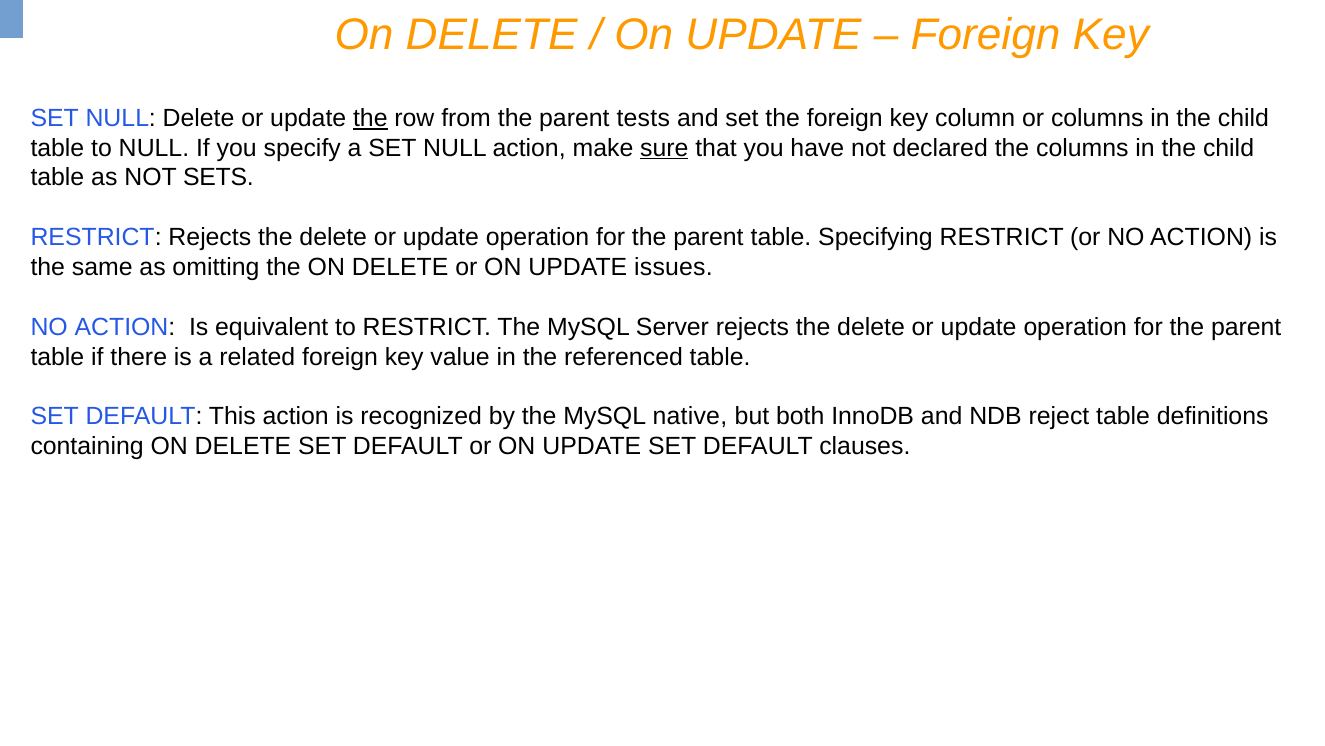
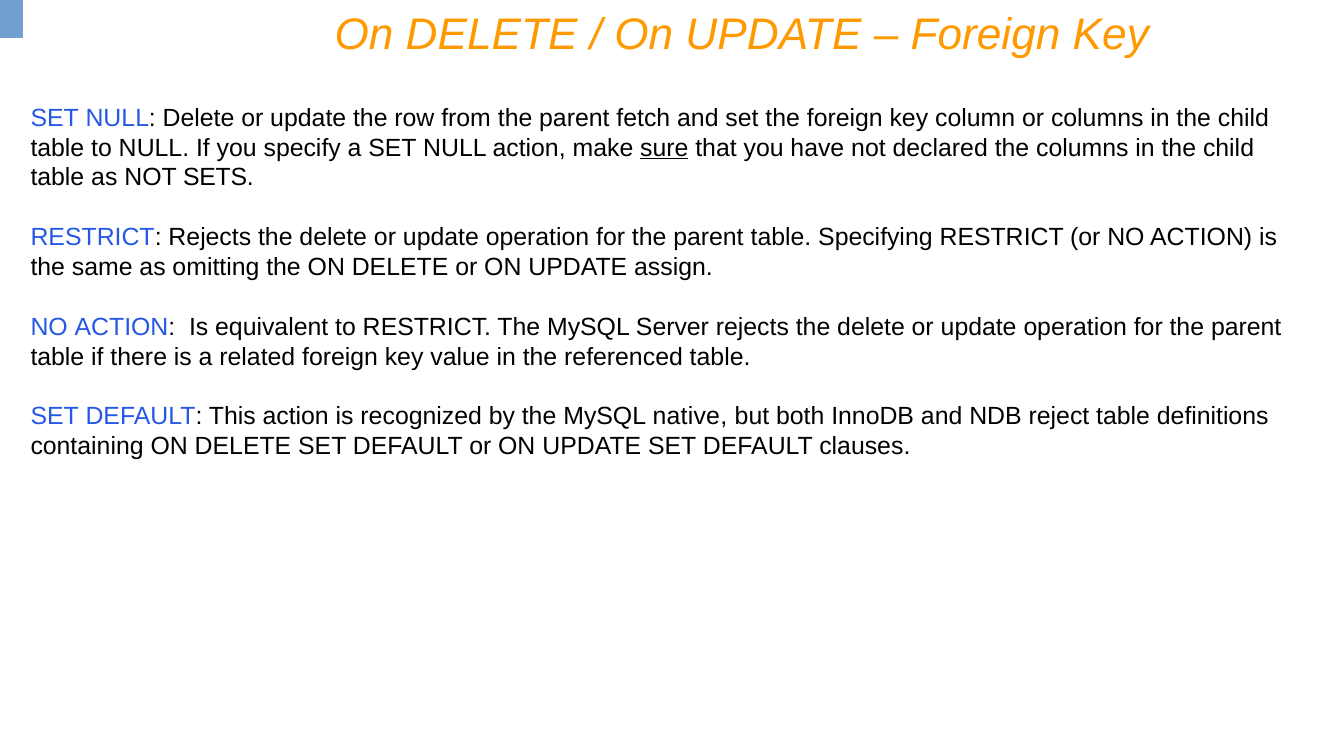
the at (370, 118) underline: present -> none
tests: tests -> fetch
issues: issues -> assign
